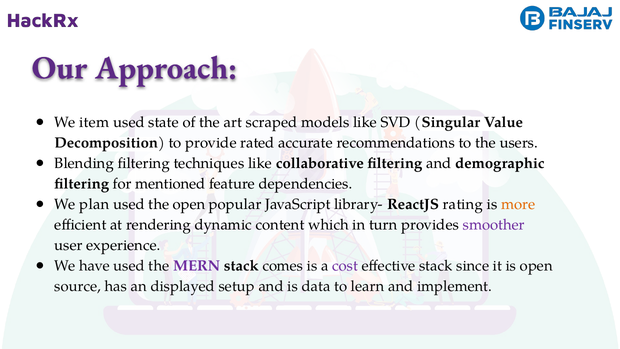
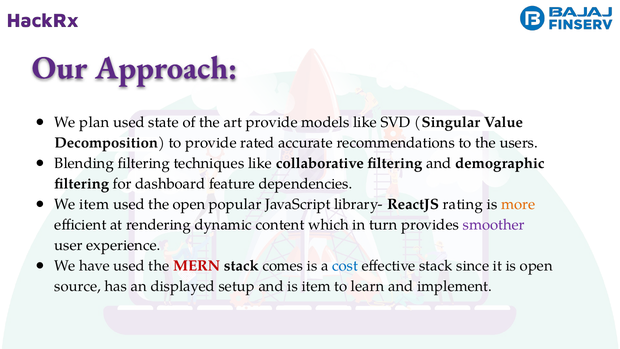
item: item -> plan
art scraped: scraped -> provide
mentioned: mentioned -> dashboard
We plan: plan -> item
MERN colour: purple -> red
cost colour: purple -> blue
is data: data -> item
